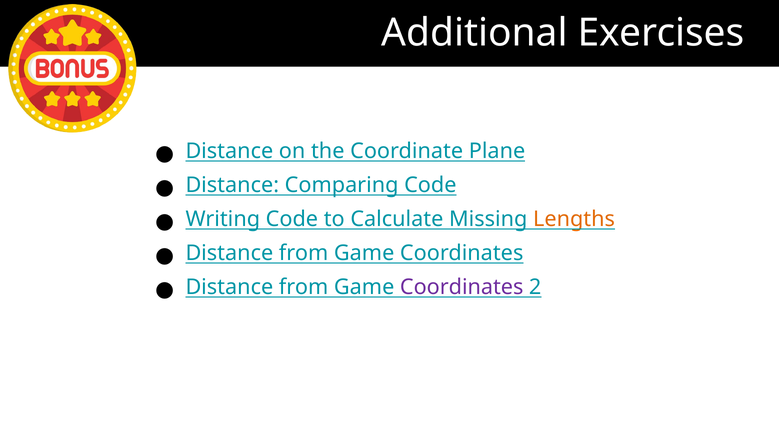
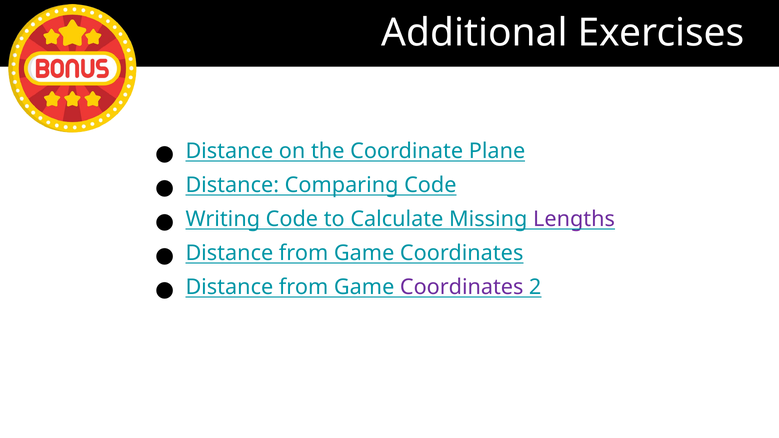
Lengths colour: orange -> purple
